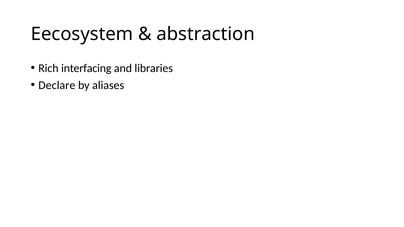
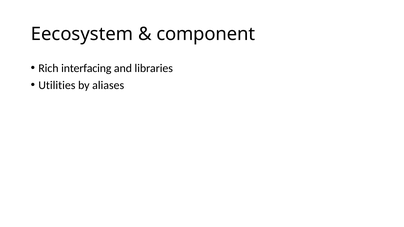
abstraction: abstraction -> component
Declare: Declare -> Utilities
